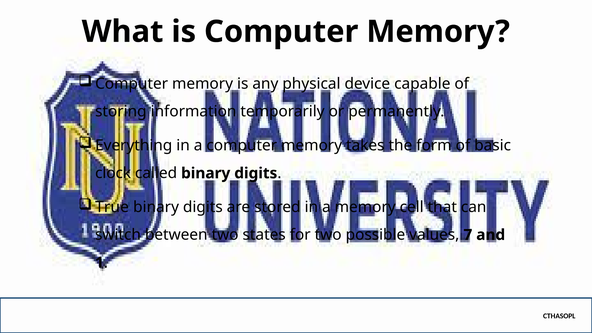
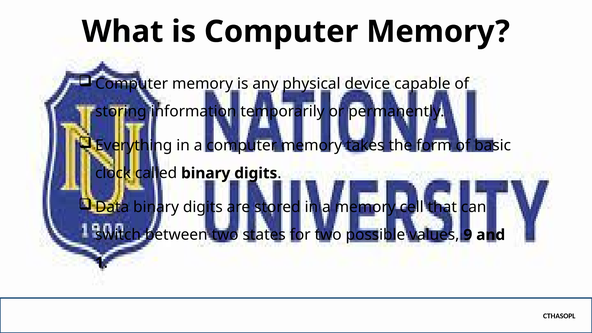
True: True -> Data
7: 7 -> 9
